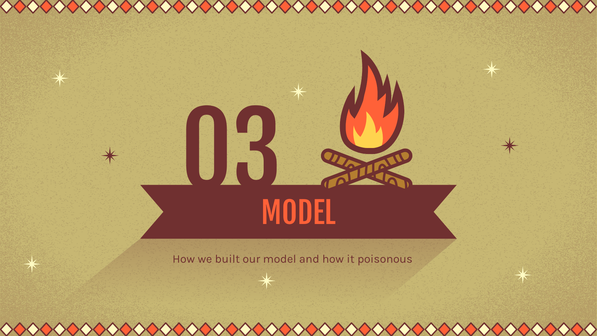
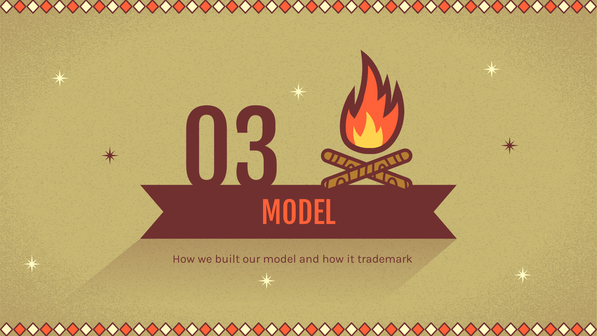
poisonous: poisonous -> trademark
